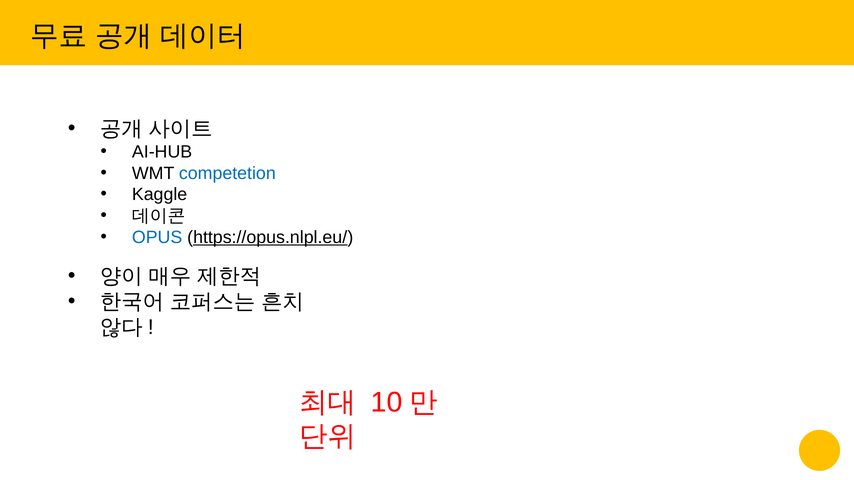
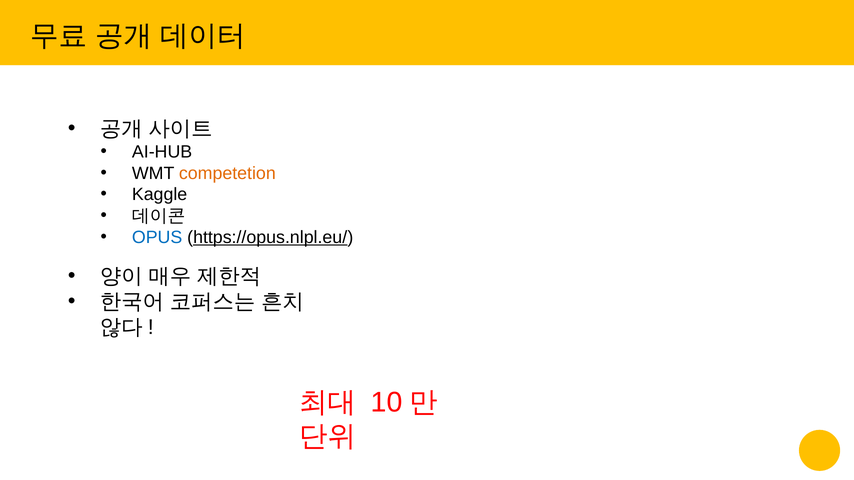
competetion colour: blue -> orange
